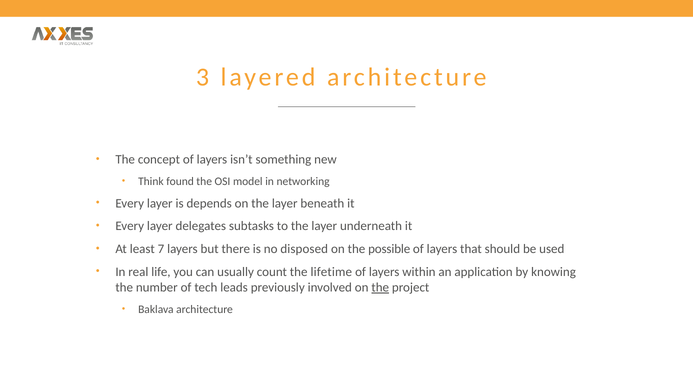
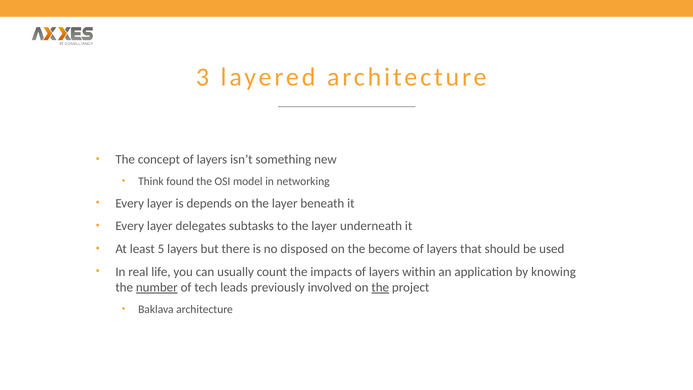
7: 7 -> 5
possible: possible -> become
lifetime: lifetime -> impacts
number underline: none -> present
